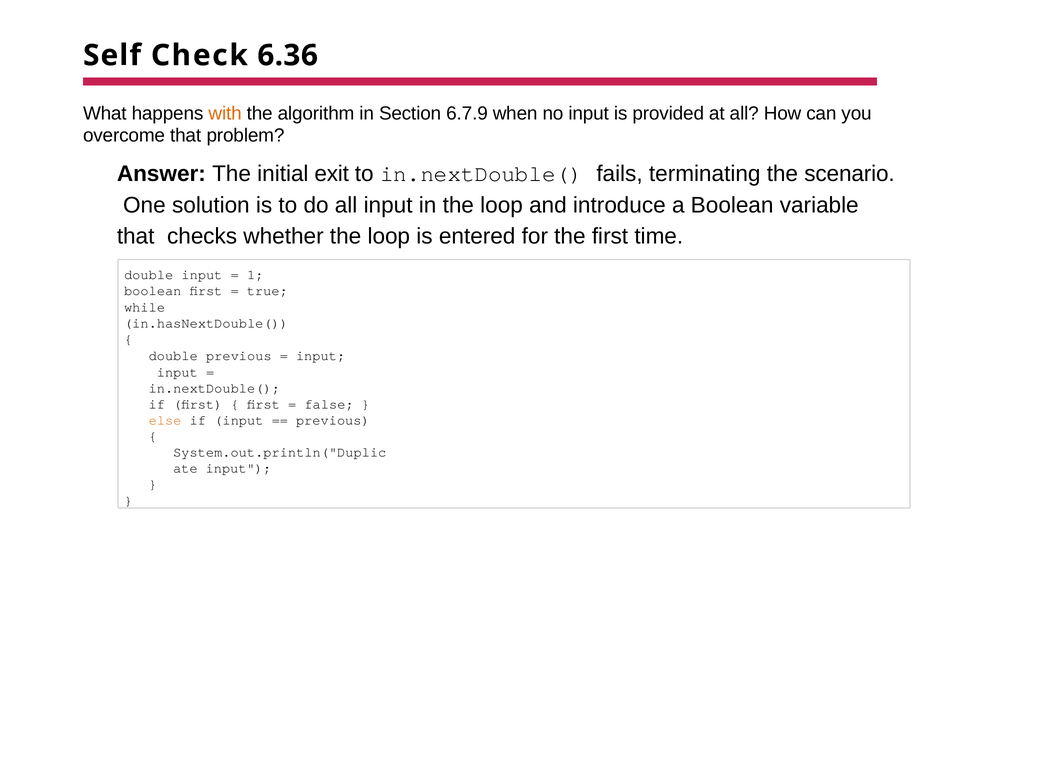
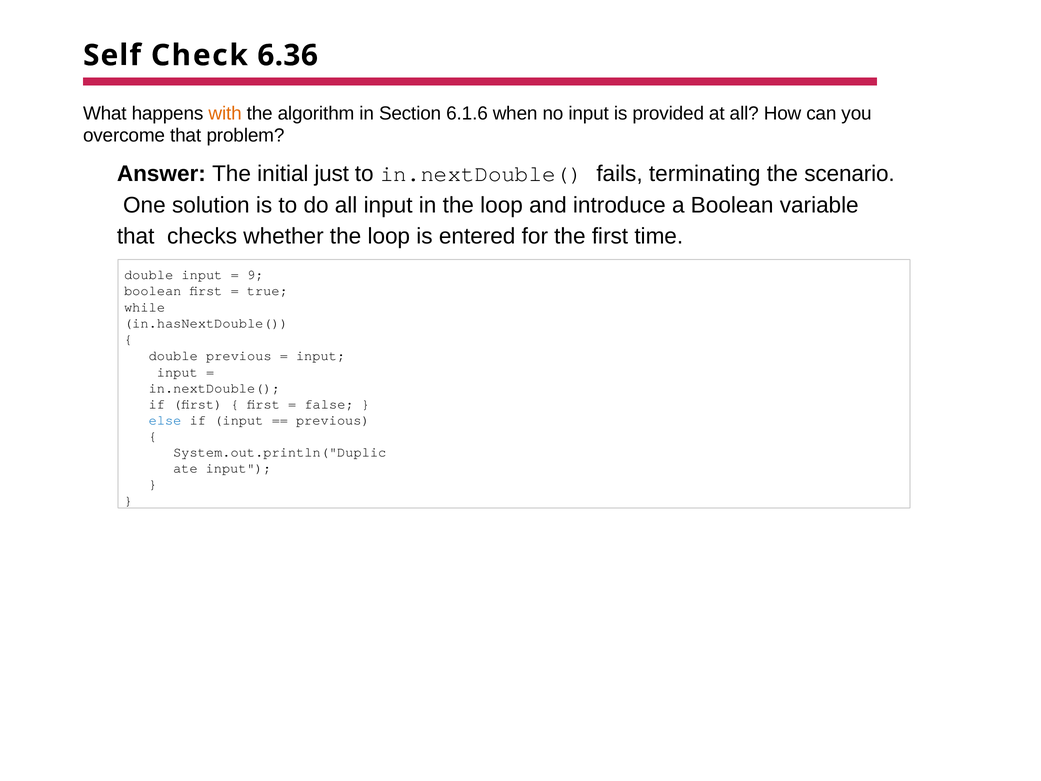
6.7.9: 6.7.9 -> 6.1.6
exit: exit -> just
1: 1 -> 9
else colour: orange -> blue
